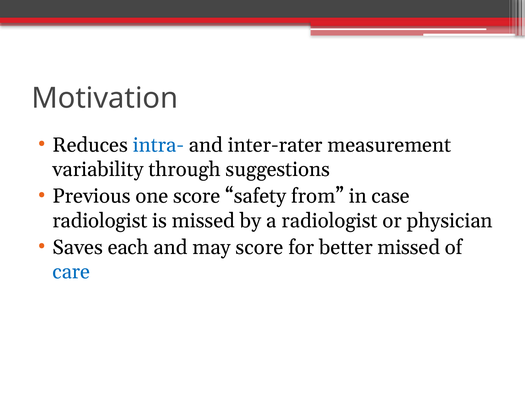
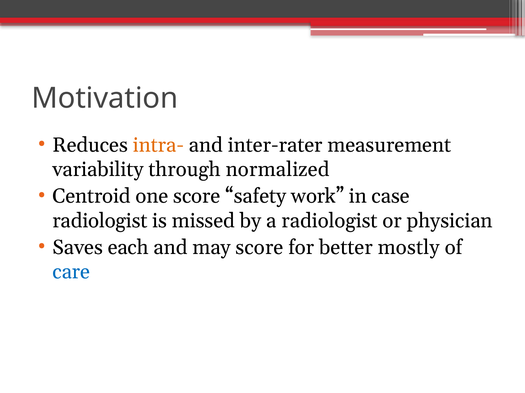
intra- colour: blue -> orange
suggestions: suggestions -> normalized
Previous: Previous -> Centroid
from: from -> work
better missed: missed -> mostly
